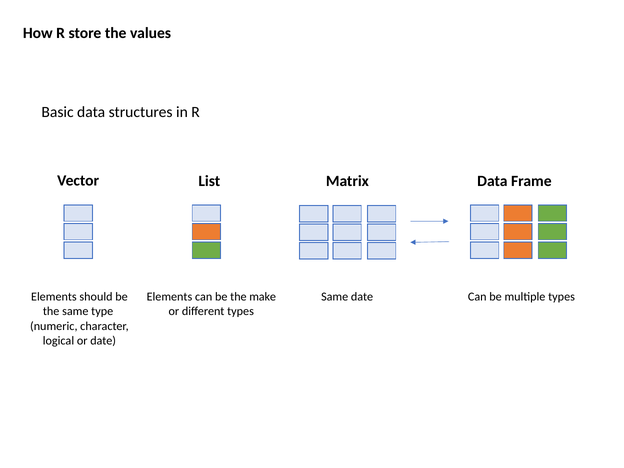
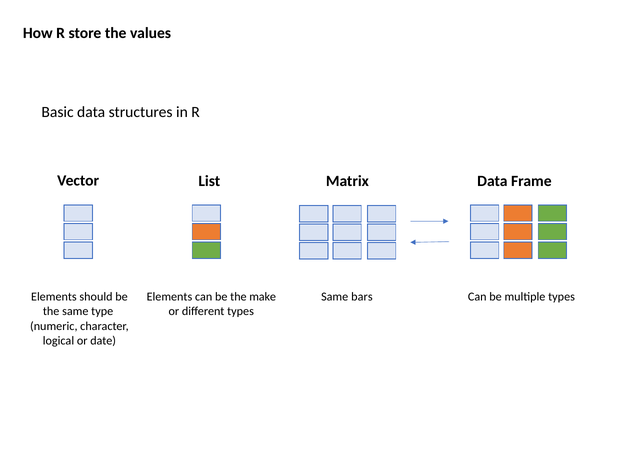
Same date: date -> bars
